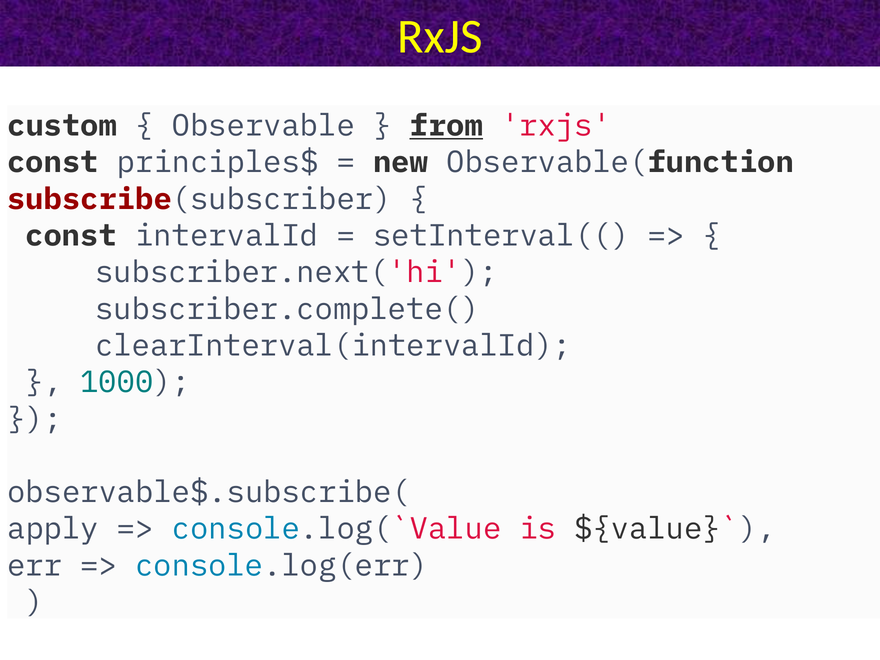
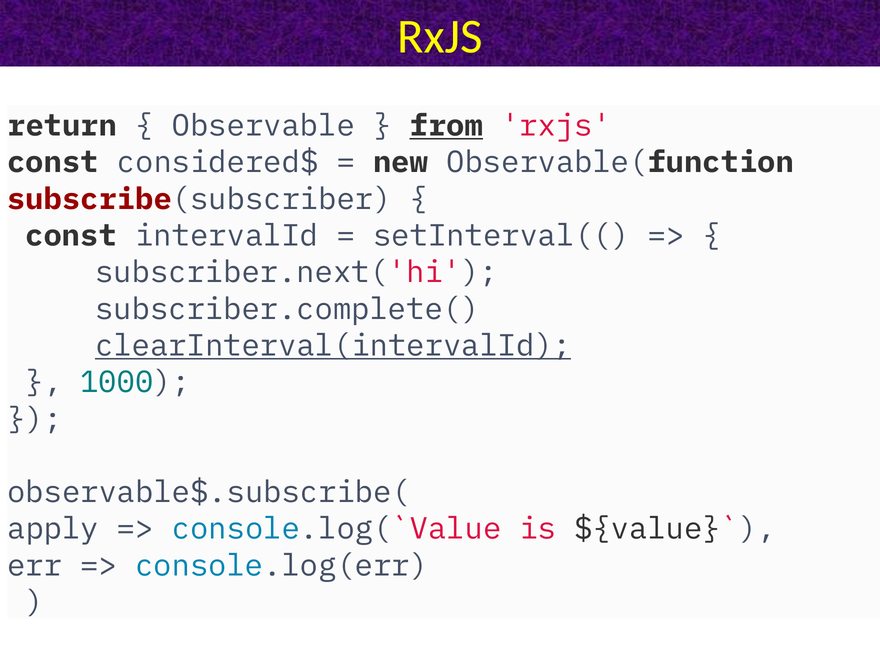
custom: custom -> return
principles$: principles$ -> considered$
clearInterval(intervalId underline: none -> present
